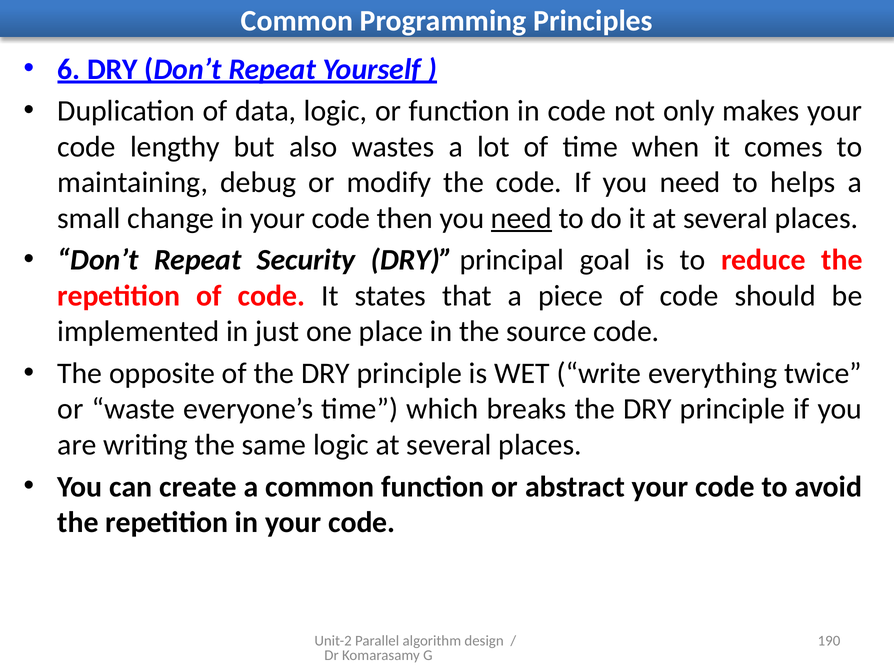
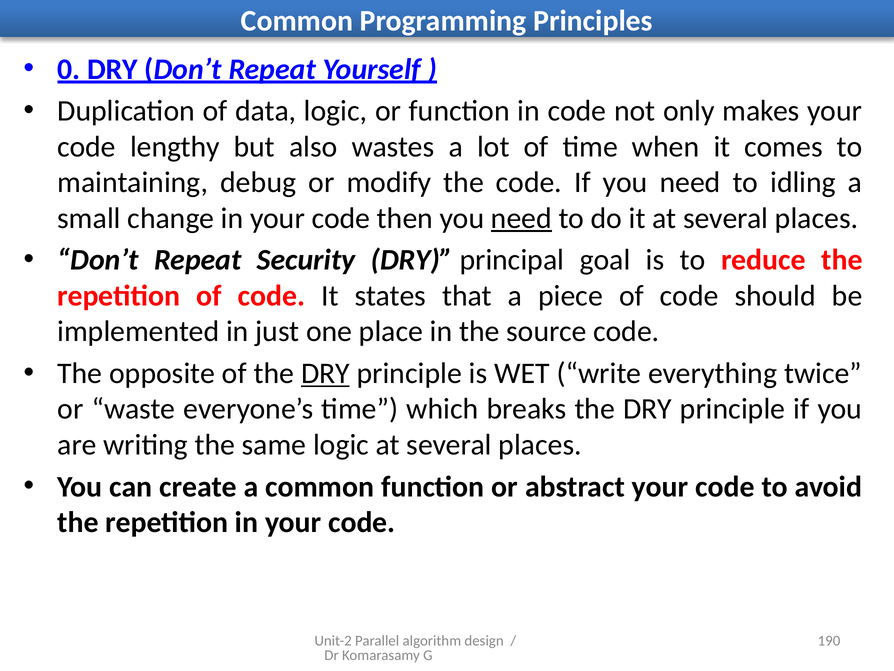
6: 6 -> 0
helps: helps -> idling
DRY at (325, 373) underline: none -> present
